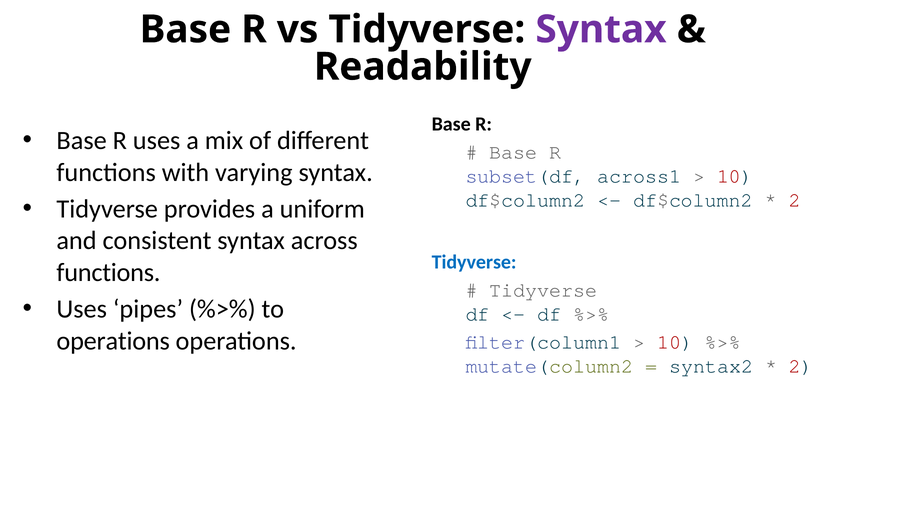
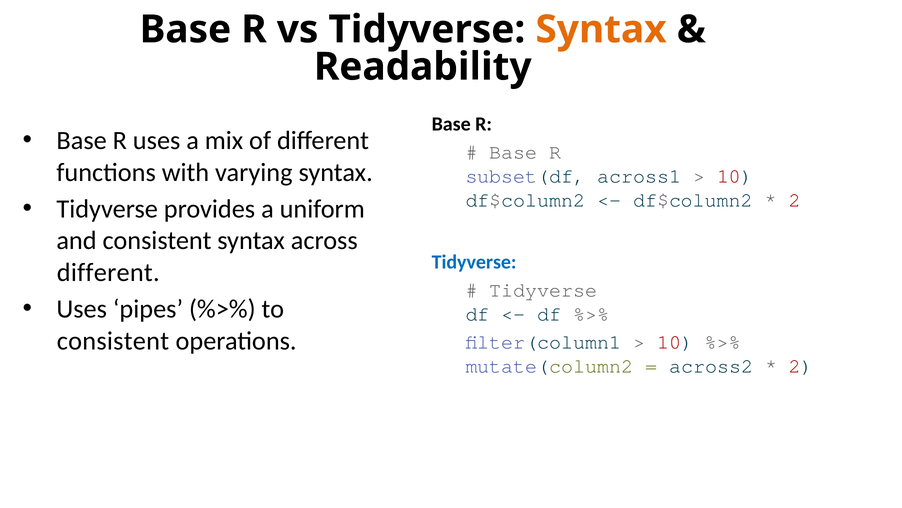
Syntax at (601, 29) colour: purple -> orange
functions at (108, 272): functions -> different
operations at (113, 340): operations -> consistent
syntax2: syntax2 -> across2
